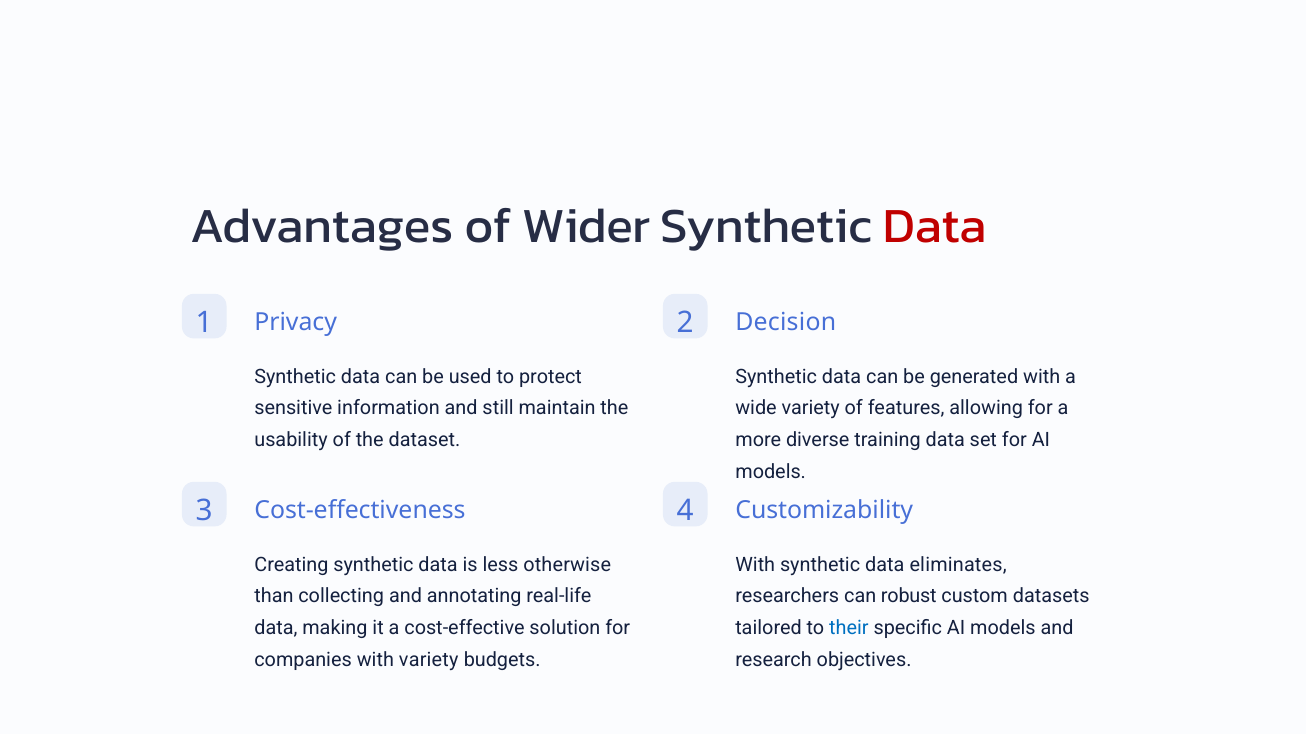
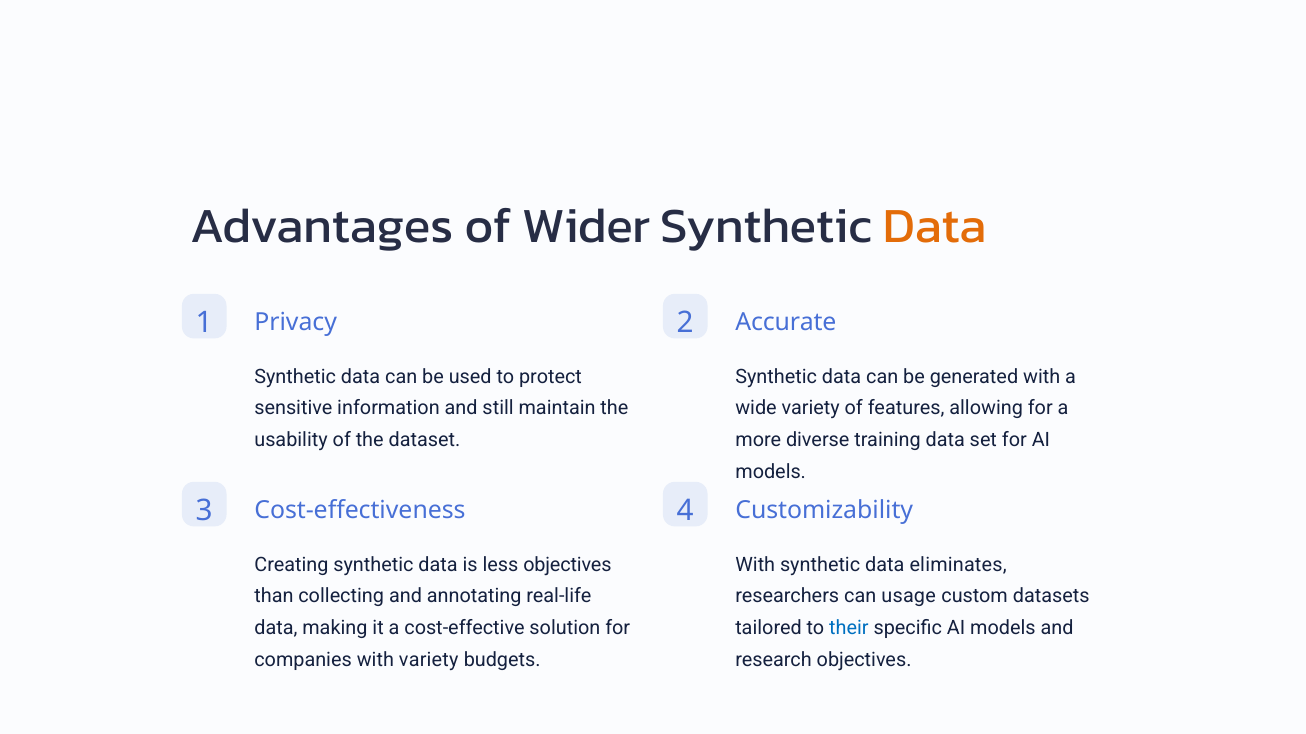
Data at (935, 227) colour: red -> orange
Decision: Decision -> Accurate
less otherwise: otherwise -> objectives
robust: robust -> usage
